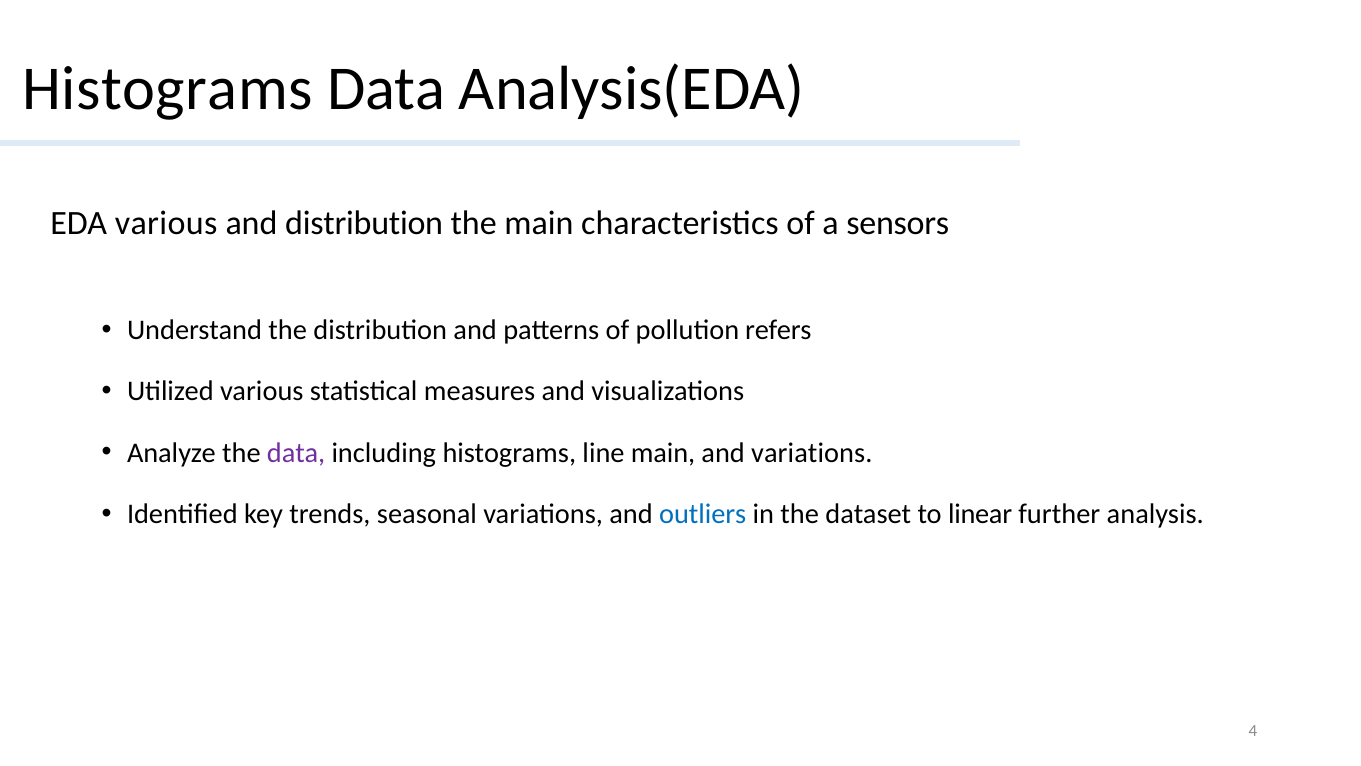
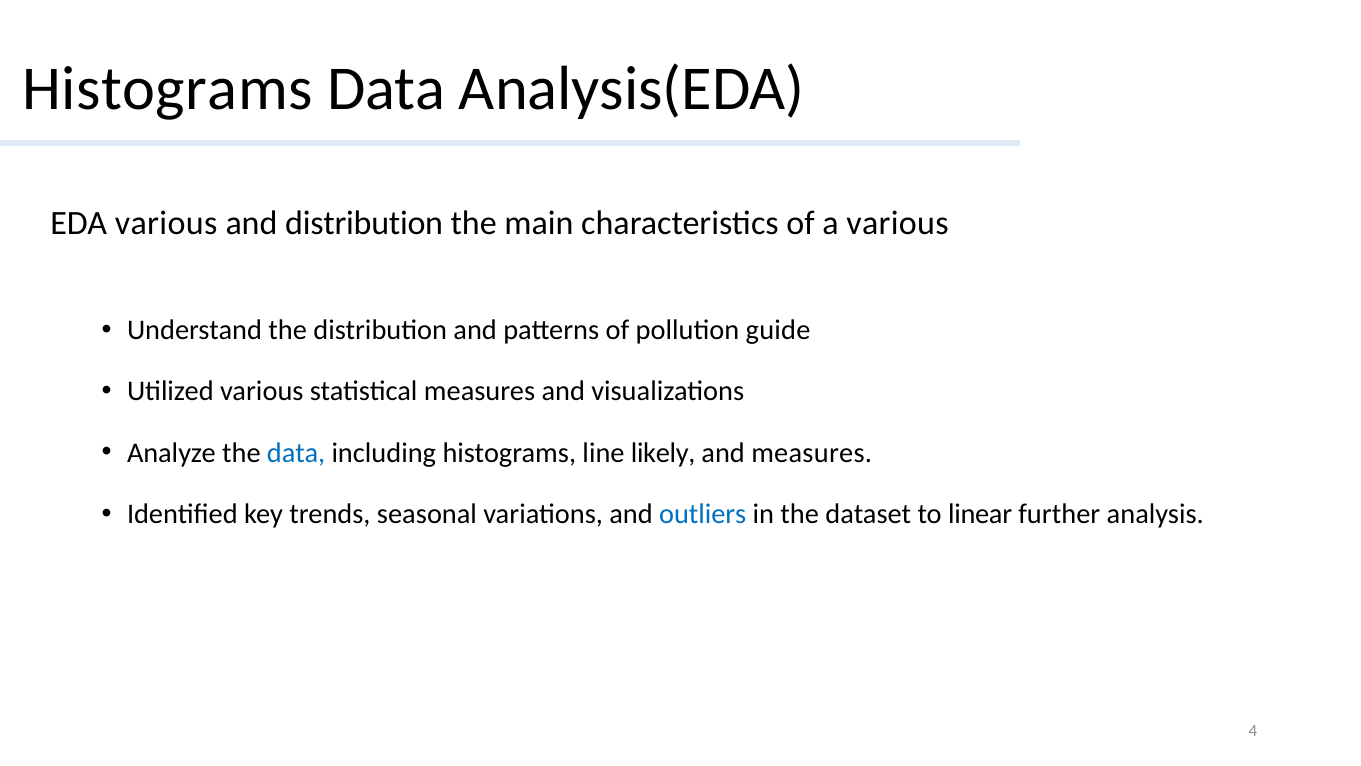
a sensors: sensors -> various
refers: refers -> guide
data at (296, 453) colour: purple -> blue
line main: main -> likely
and variations: variations -> measures
